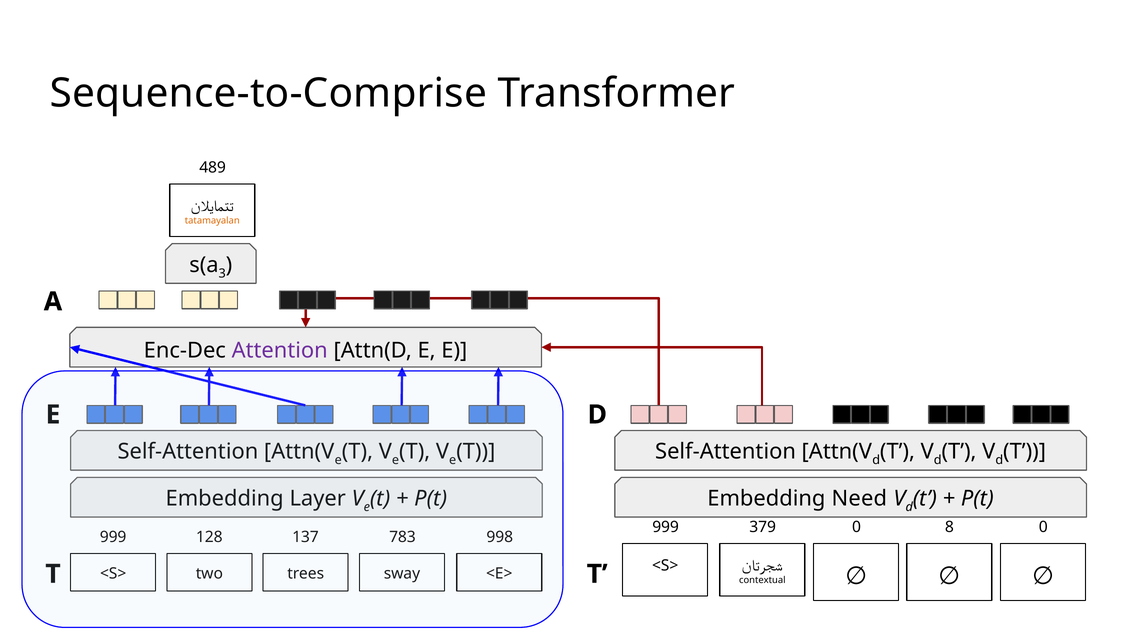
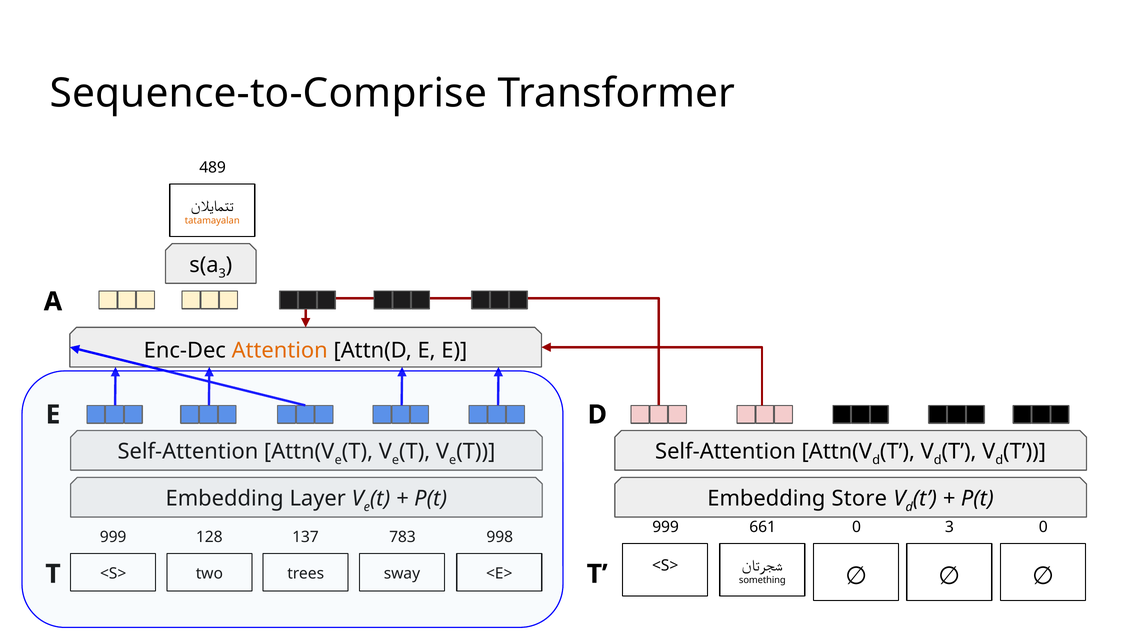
Attention colour: purple -> orange
Need: Need -> Store
379: 379 -> 661
0 8: 8 -> 3
contextual: contextual -> something
